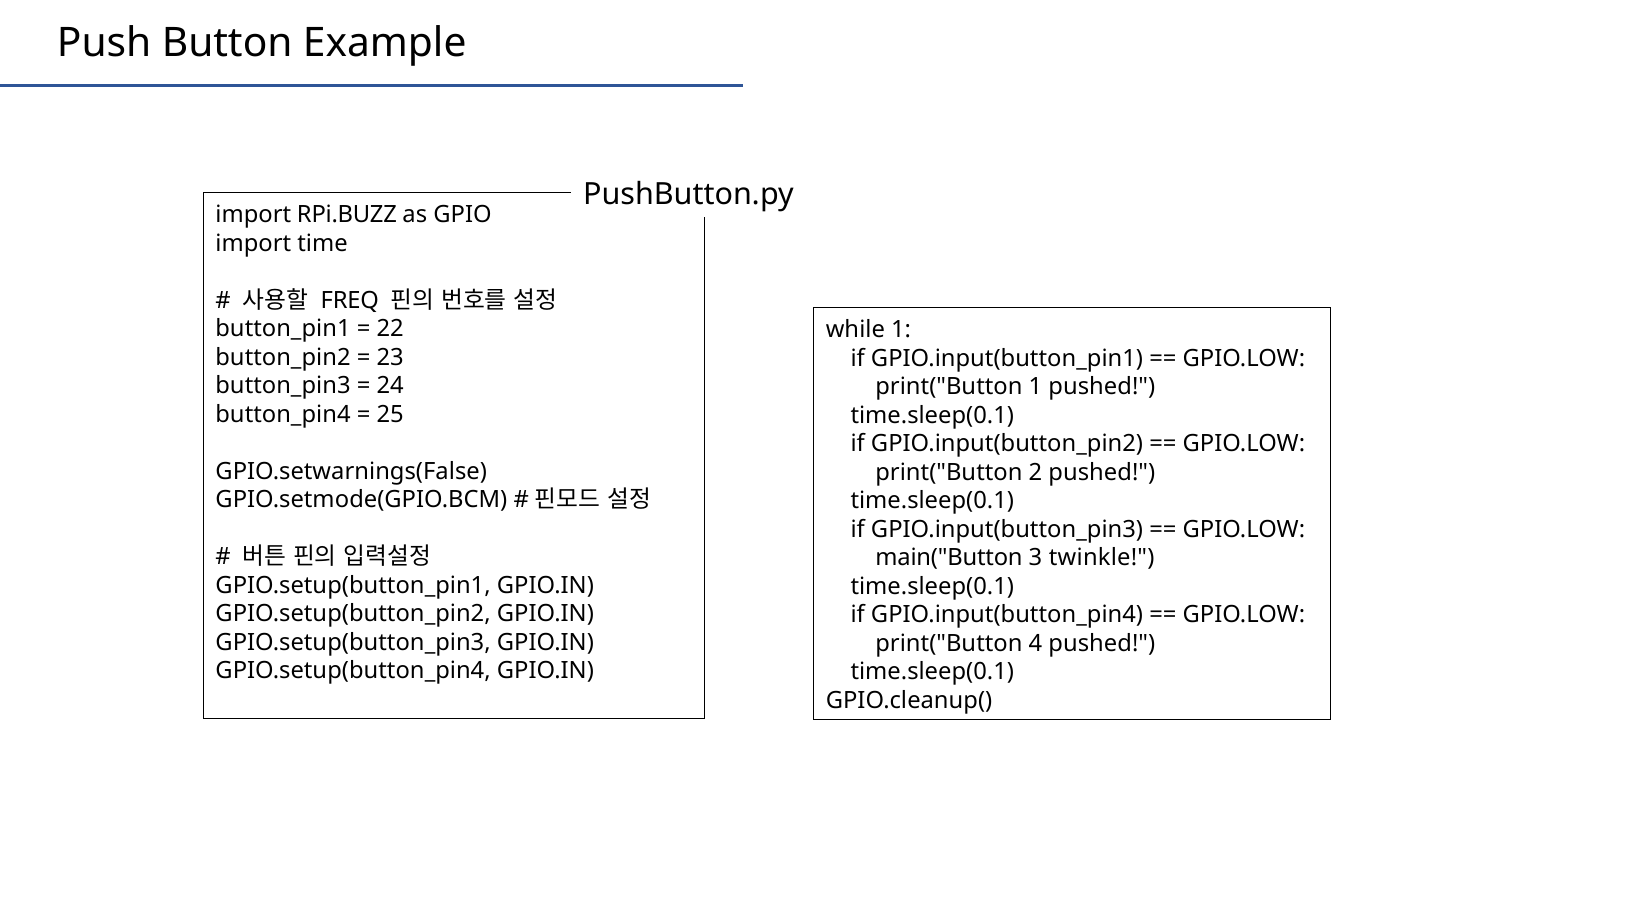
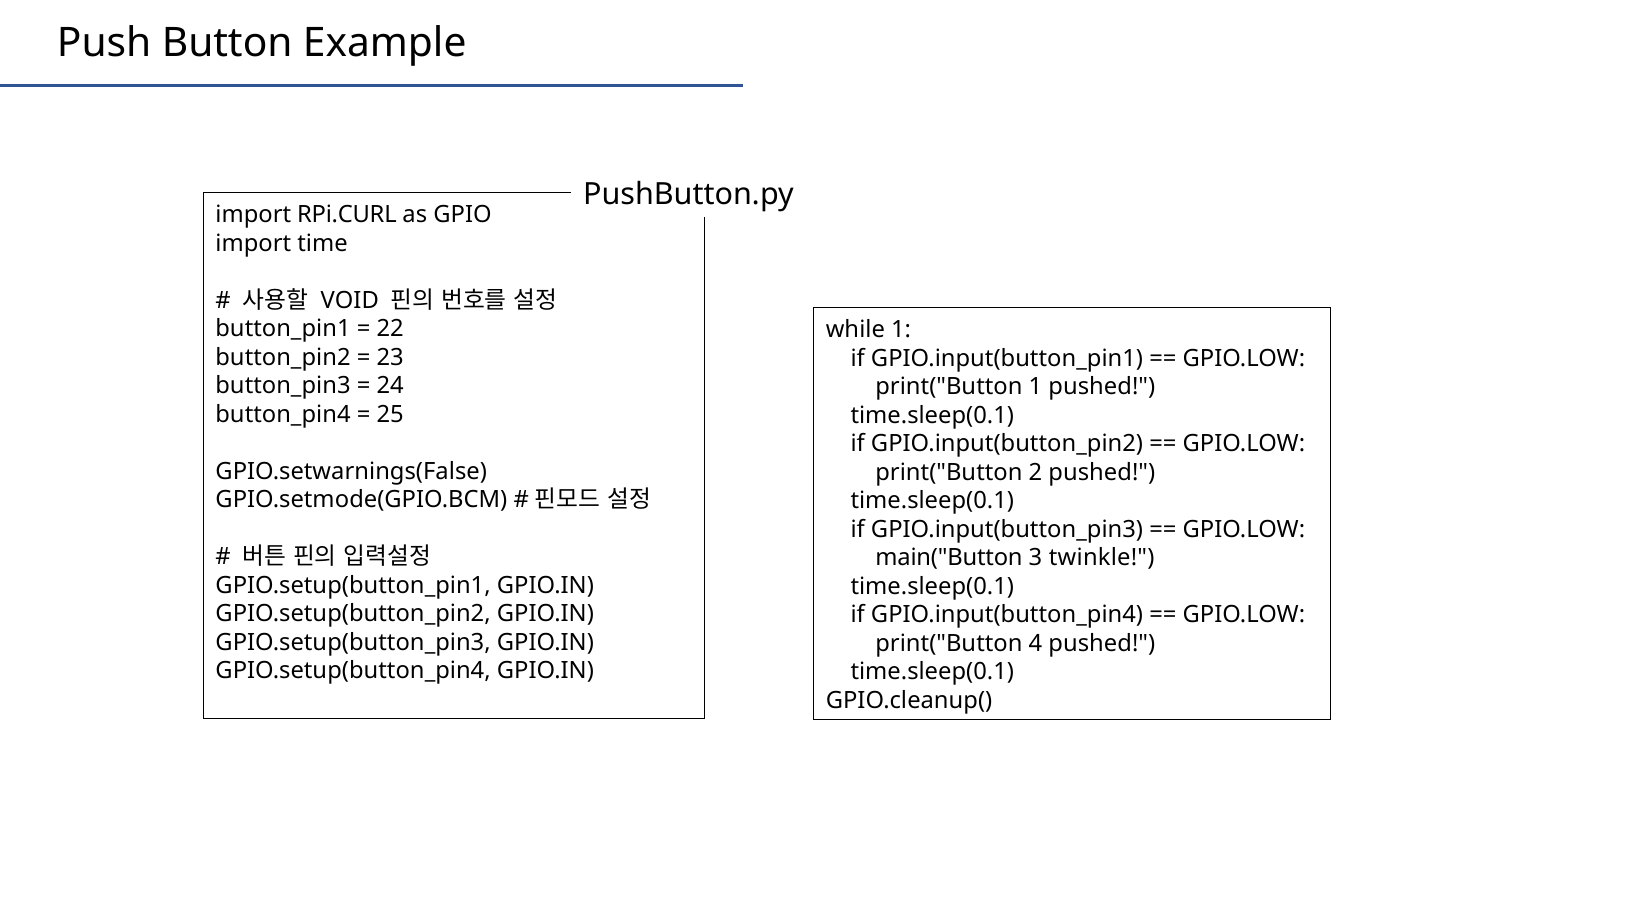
RPi.BUZZ: RPi.BUZZ -> RPi.CURL
FREQ: FREQ -> VOID
